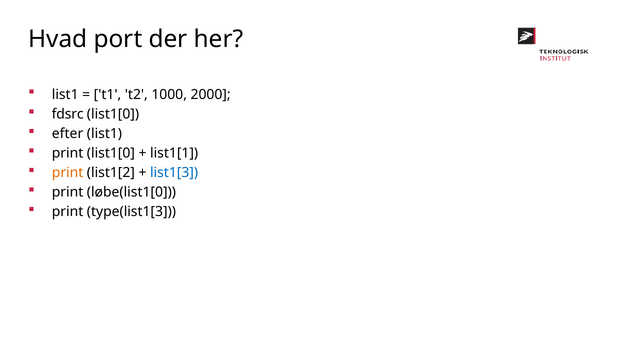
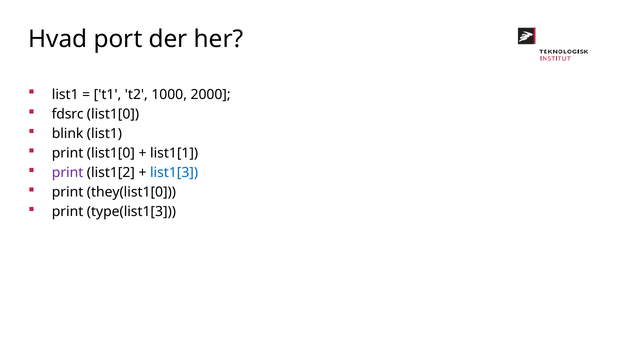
efter: efter -> blink
print at (68, 173) colour: orange -> purple
løbe(list1[0: løbe(list1[0 -> they(list1[0
